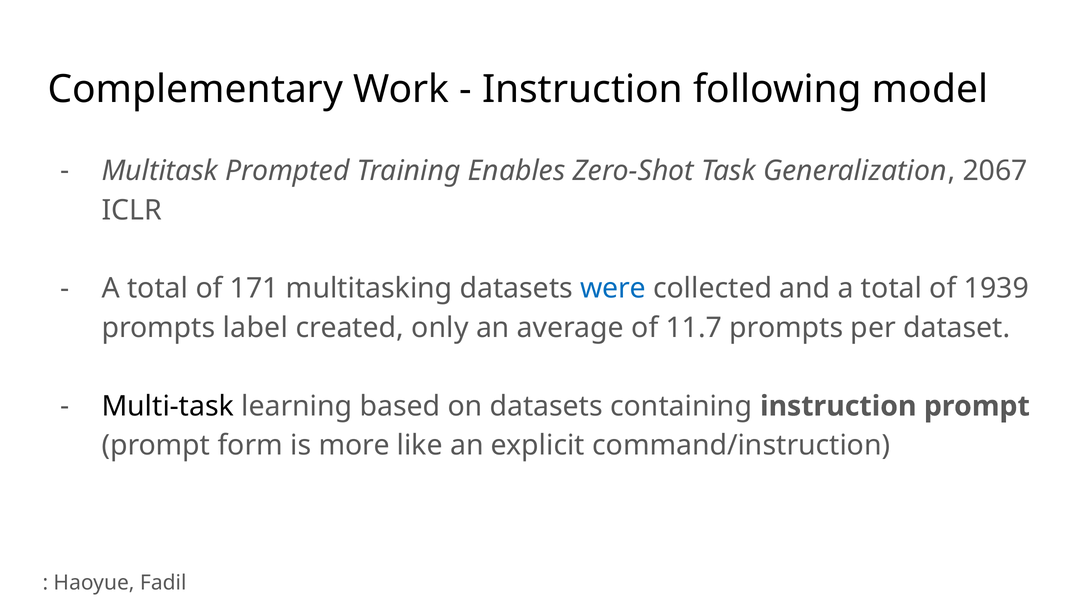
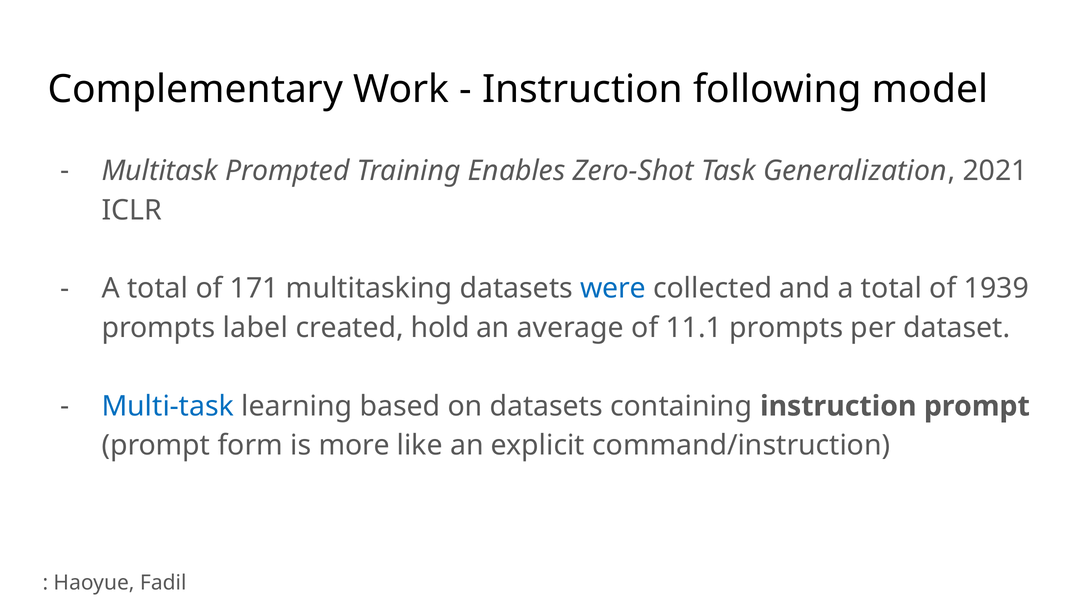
2067: 2067 -> 2021
only: only -> hold
11.7: 11.7 -> 11.1
Multi-task colour: black -> blue
